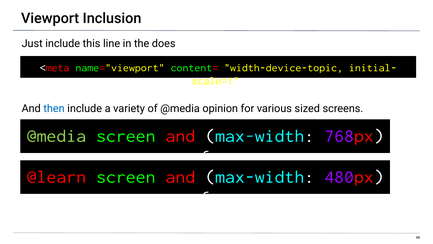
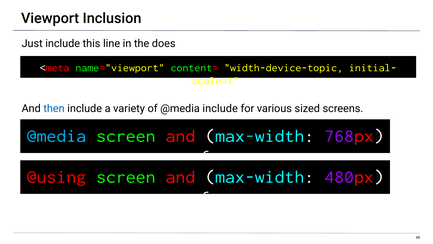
@media opinion: opinion -> include
@media at (56, 136) colour: light green -> light blue
@learn: @learn -> @using
